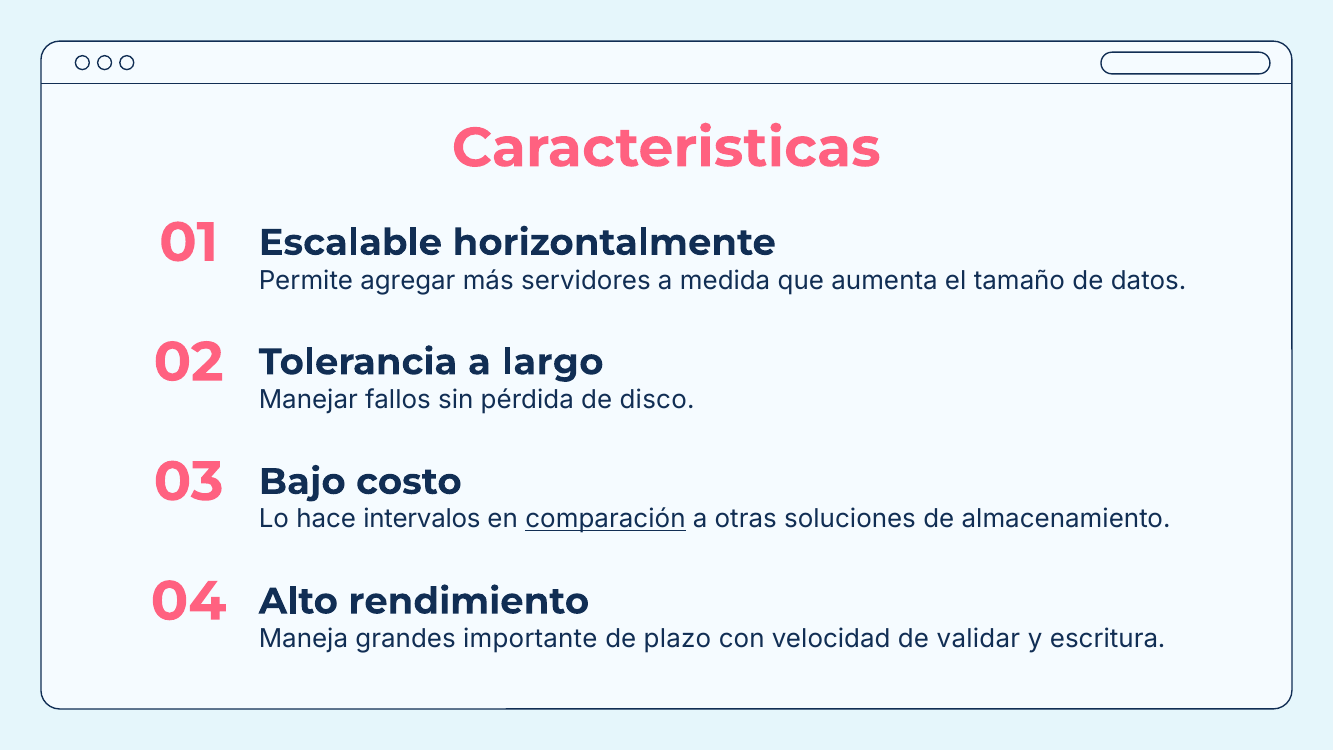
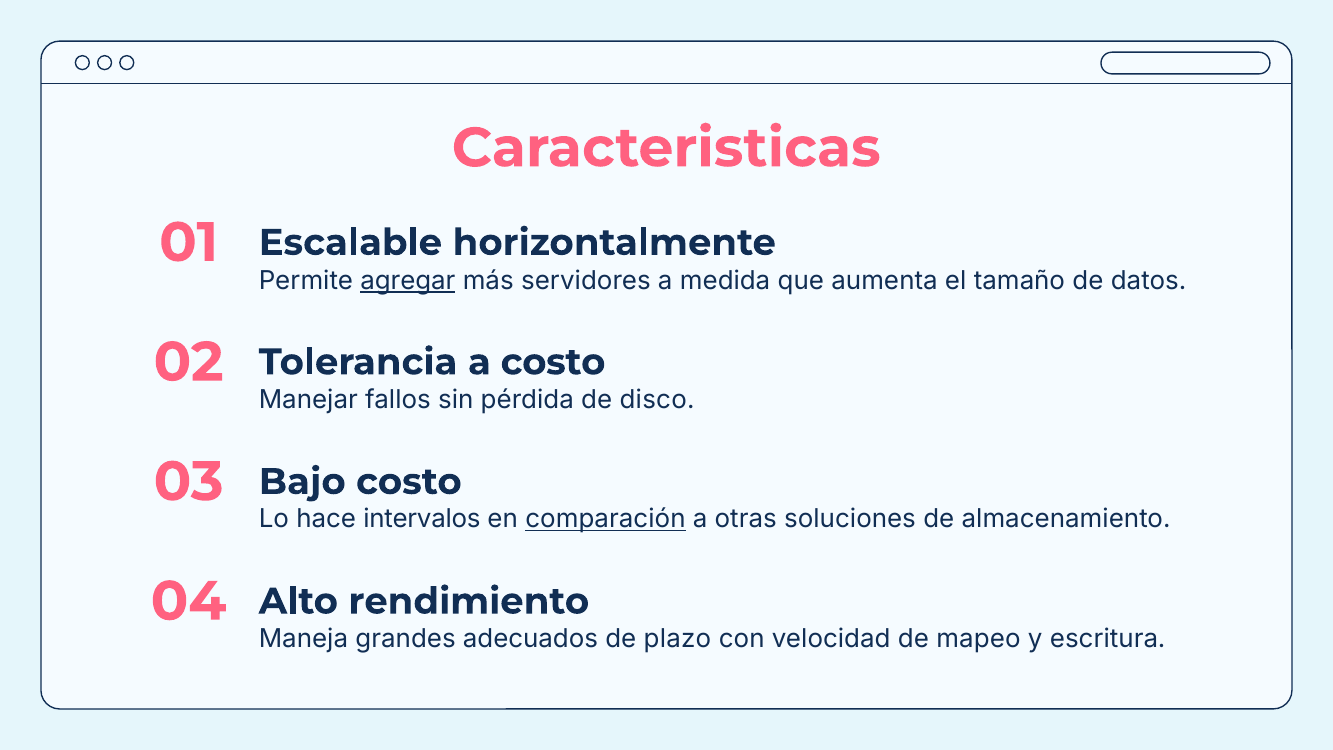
agregar underline: none -> present
a largo: largo -> costo
importante: importante -> adecuados
validar: validar -> mapeo
